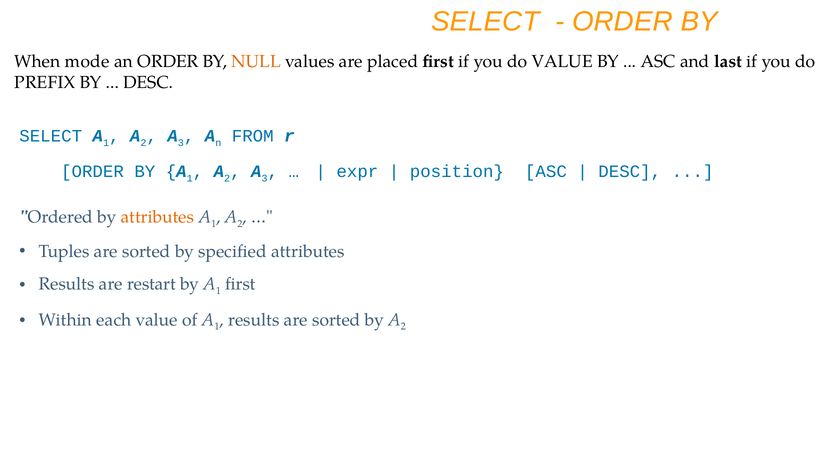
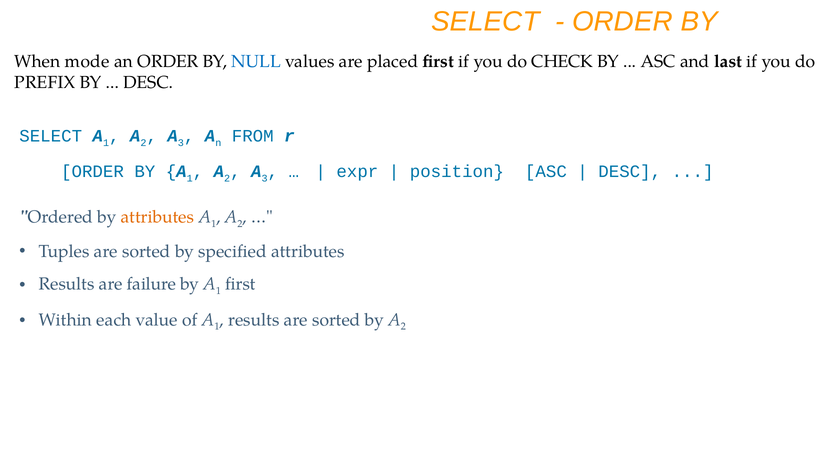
NULL colour: orange -> blue
do VALUE: VALUE -> CHECK
restart: restart -> failure
